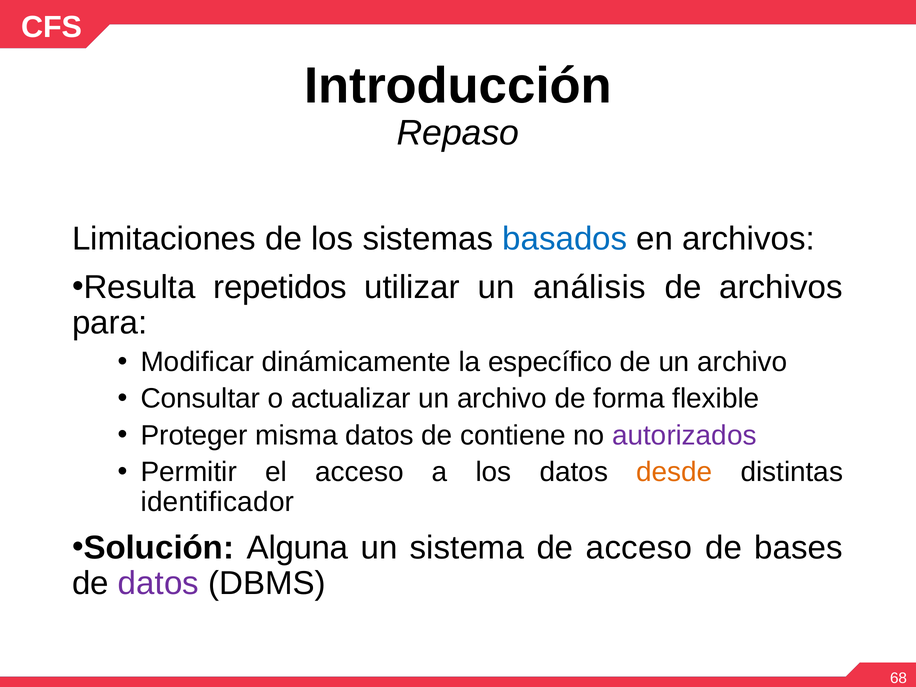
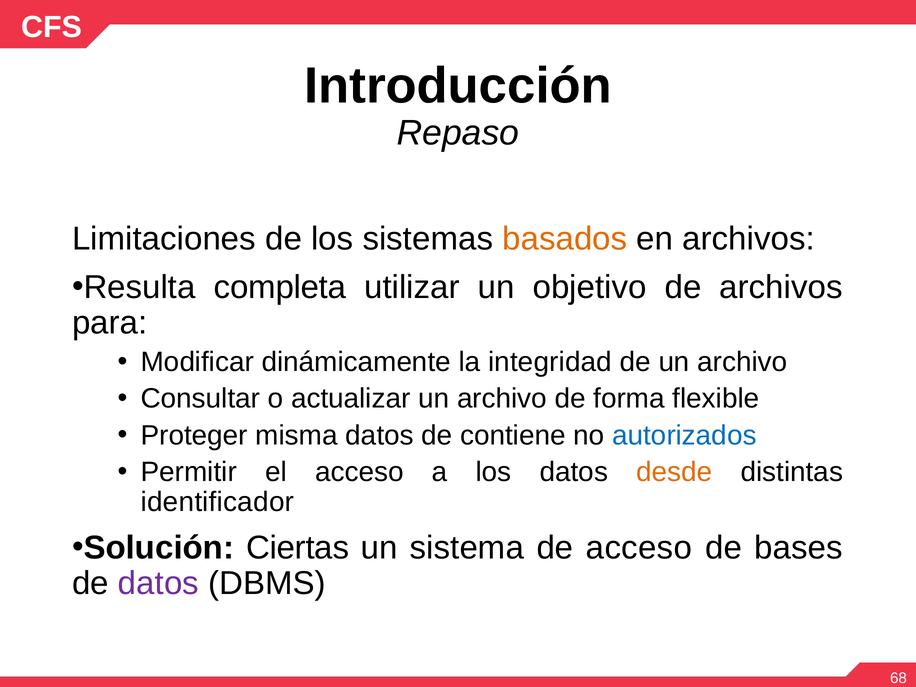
basados colour: blue -> orange
repetidos: repetidos -> completa
análisis: análisis -> objetivo
específico: específico -> integridad
autorizados colour: purple -> blue
Alguna: Alguna -> Ciertas
